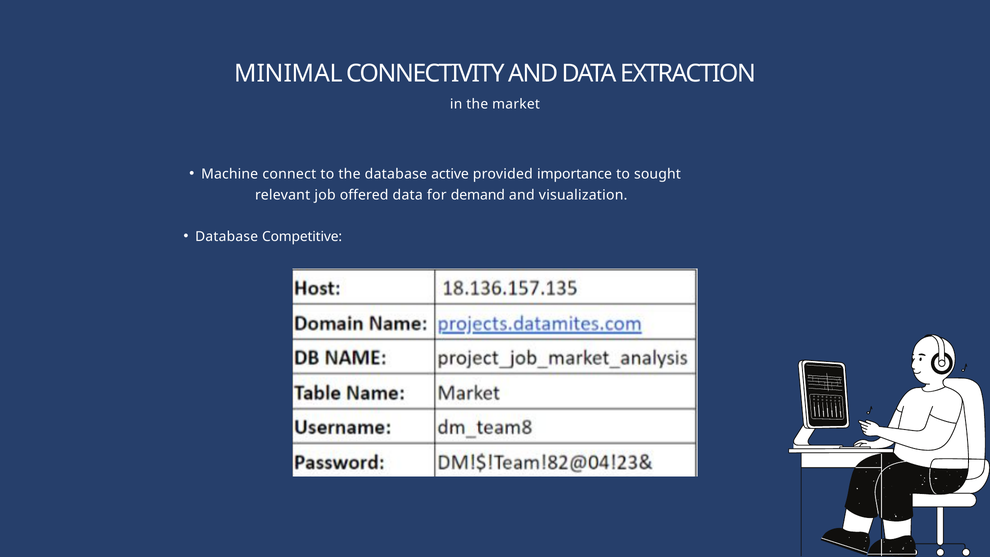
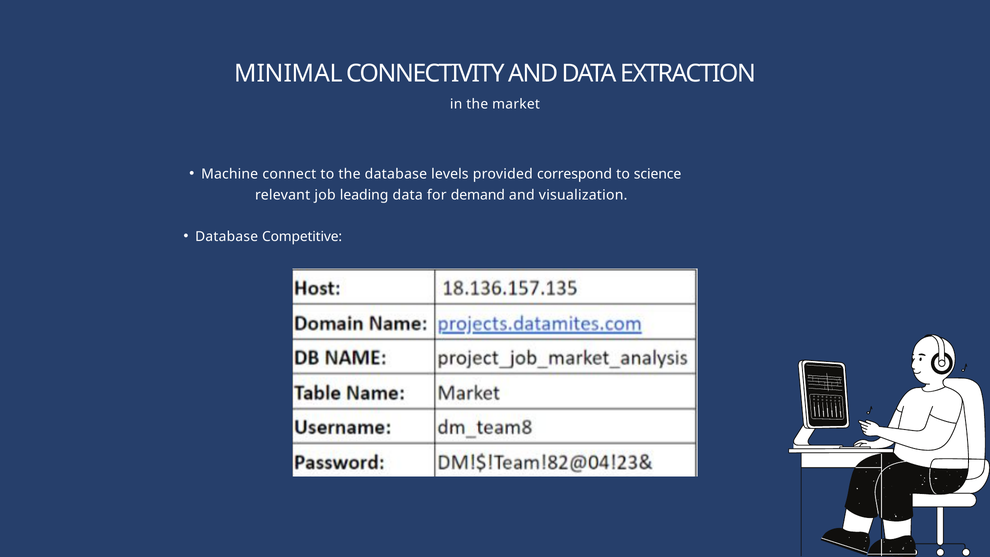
active: active -> levels
importance: importance -> correspond
sought: sought -> science
offered: offered -> leading
